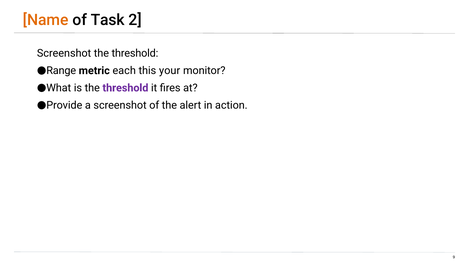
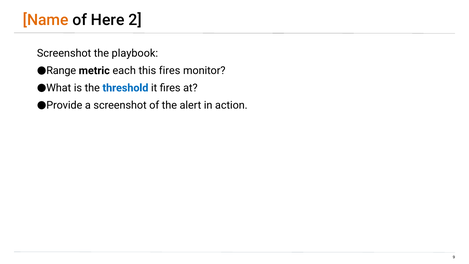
Task: Task -> Here
threshold at (135, 53): threshold -> playbook
this your: your -> fires
threshold at (125, 88) colour: purple -> blue
